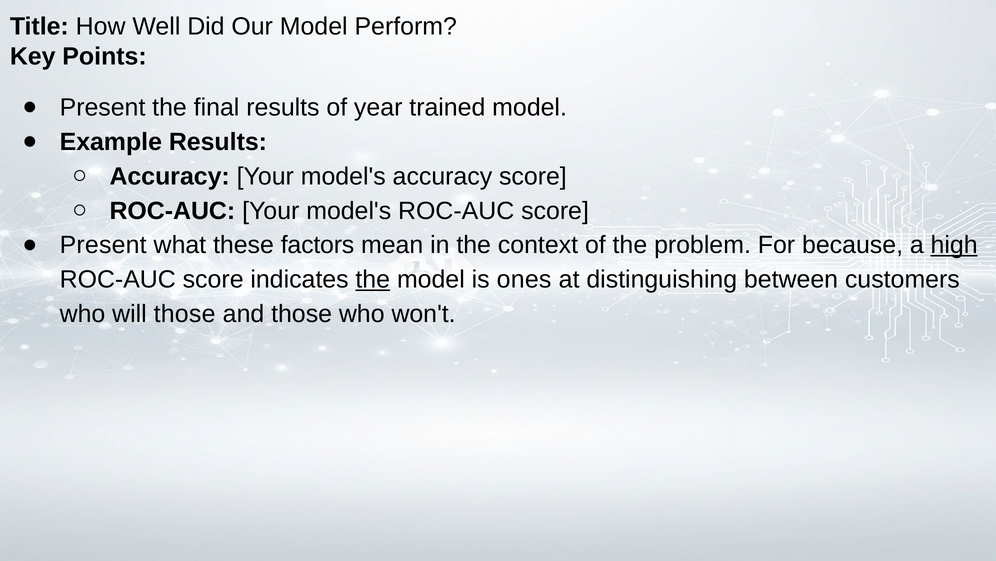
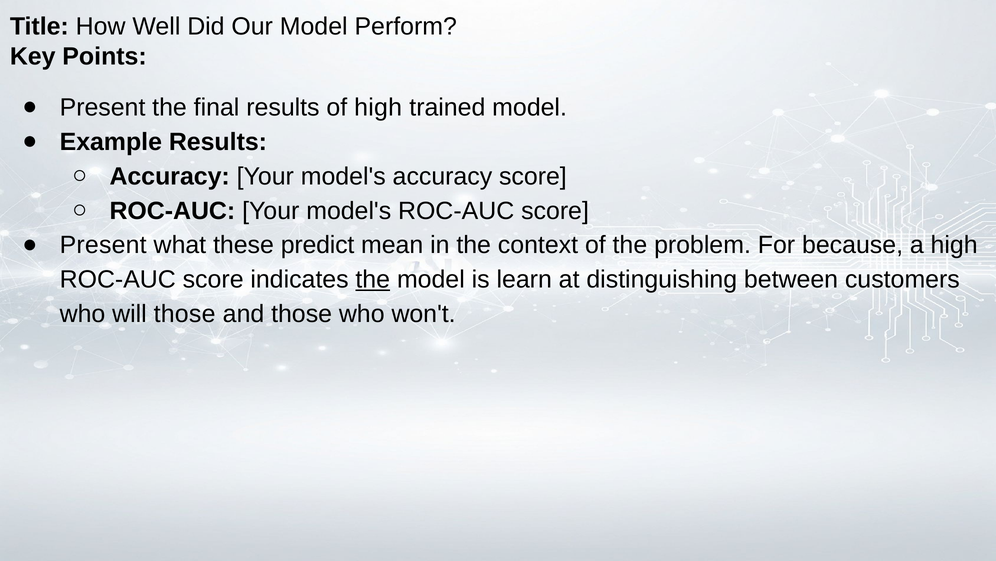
of year: year -> high
factors: factors -> predict
high at (954, 245) underline: present -> none
ones: ones -> learn
